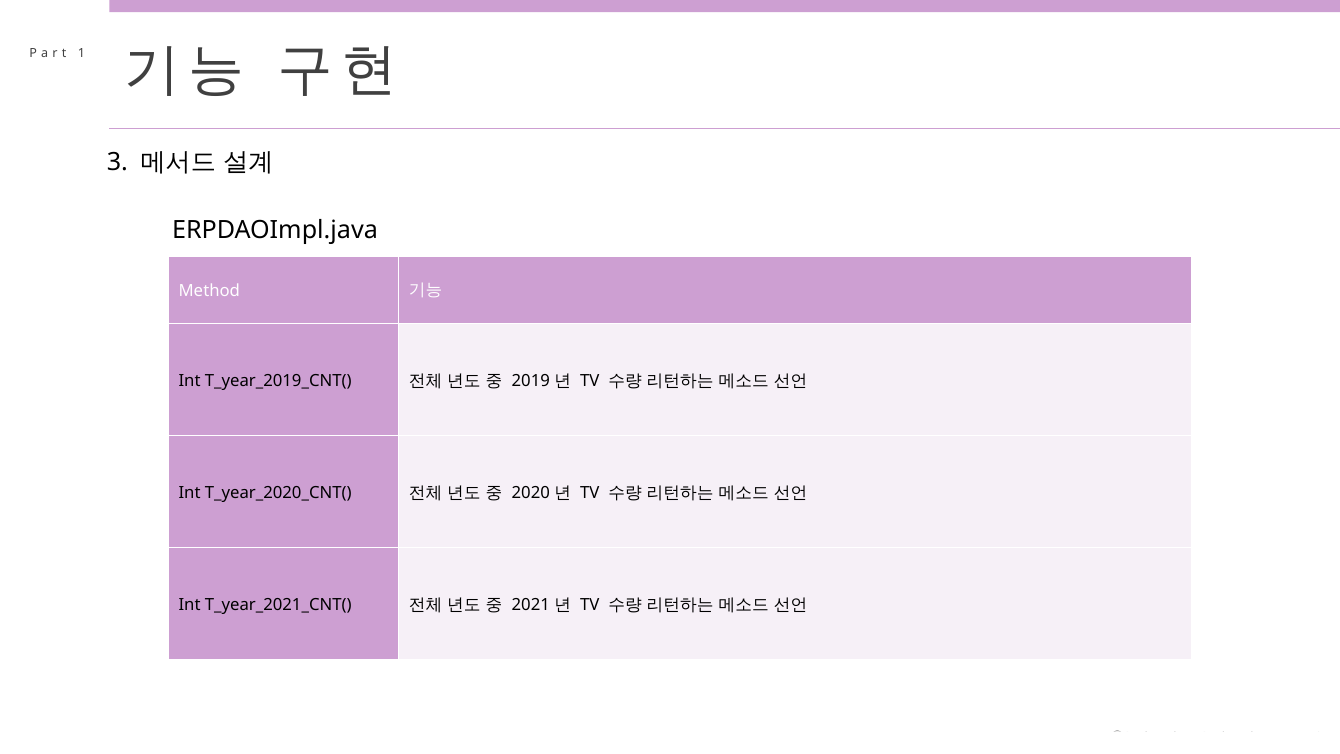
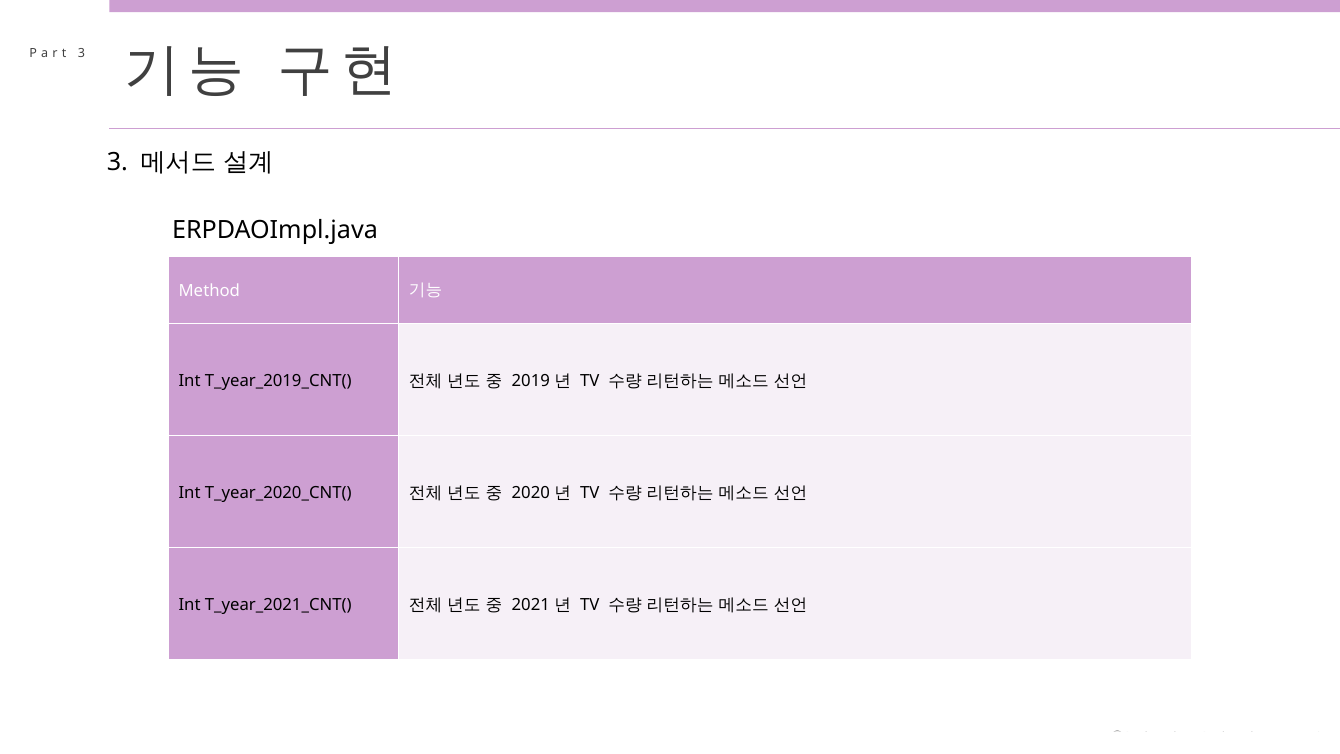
1 at (82, 53): 1 -> 3
